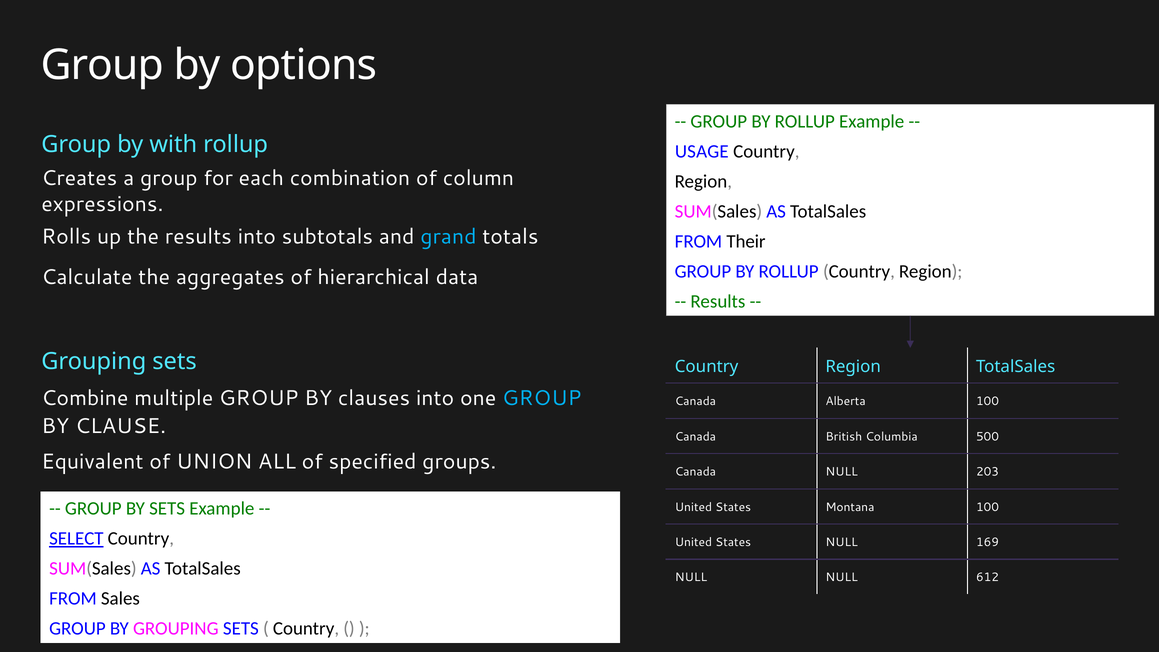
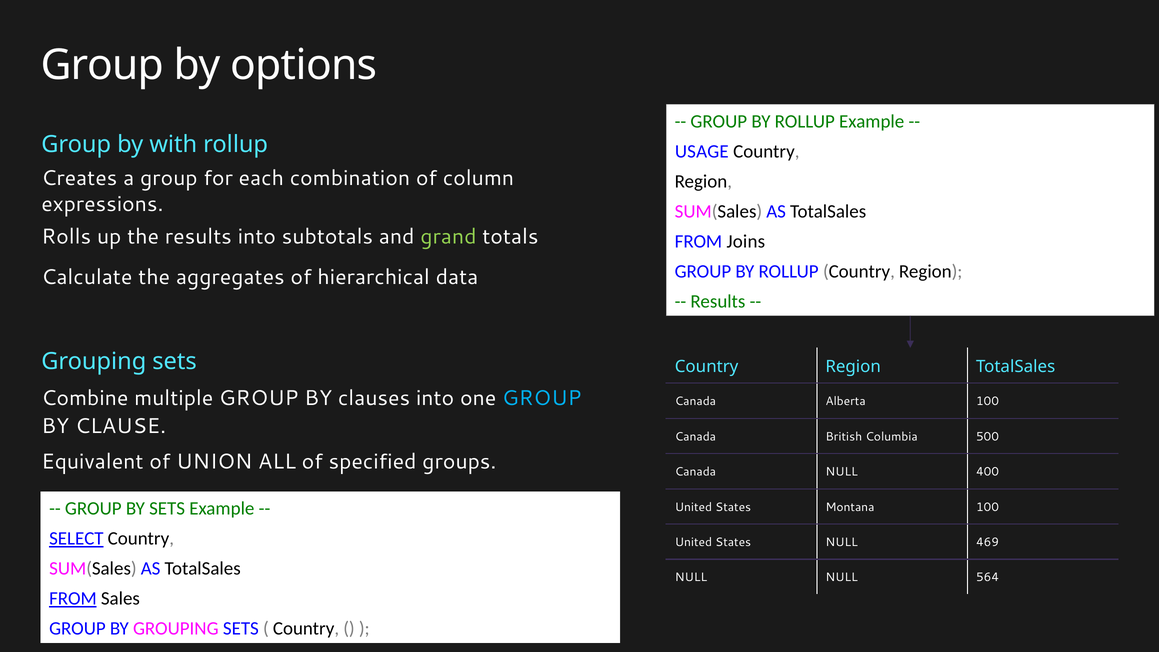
grand colour: light blue -> light green
Their: Their -> Joins
203: 203 -> 400
169: 169 -> 469
612: 612 -> 564
FROM at (73, 599) underline: none -> present
